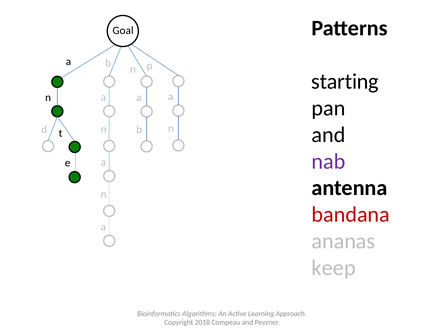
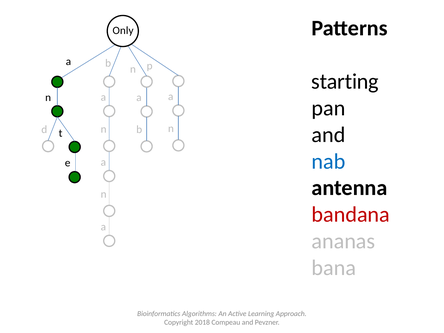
Goal: Goal -> Only
nab colour: purple -> blue
keep: keep -> bana
